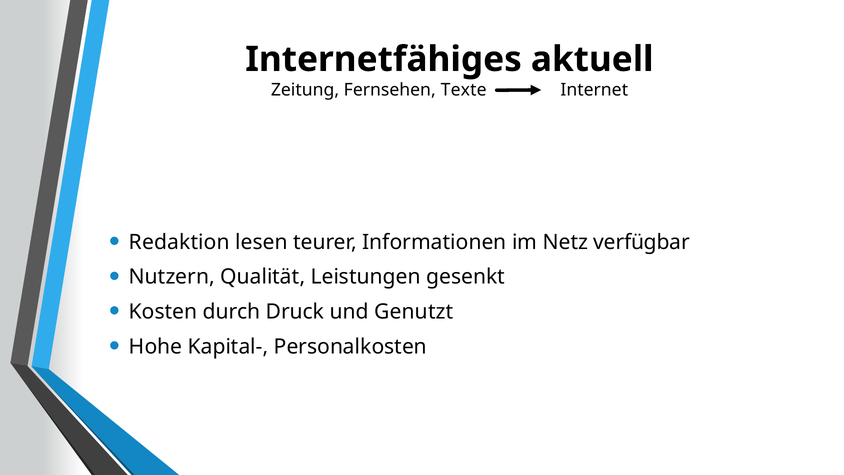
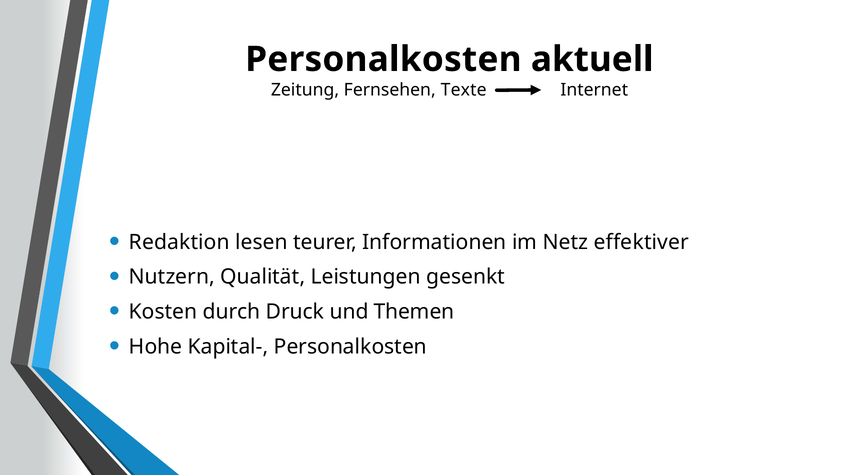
Internetfähiges at (384, 59): Internetfähiges -> Personalkosten
verfügbar: verfügbar -> effektiver
Genutzt: Genutzt -> Themen
